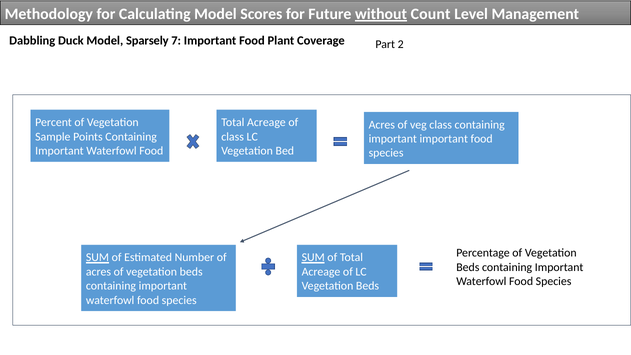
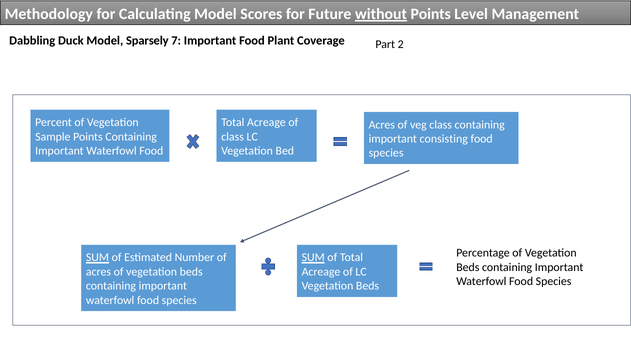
without Count: Count -> Points
important important: important -> consisting
